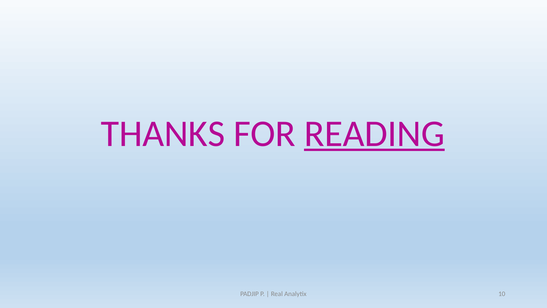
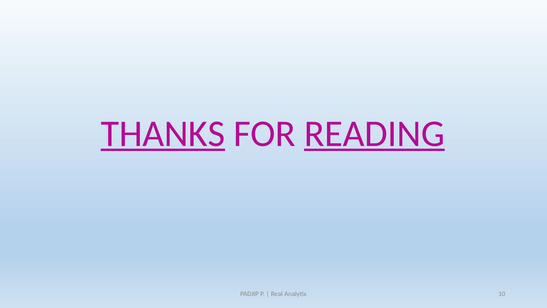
THANKS underline: none -> present
